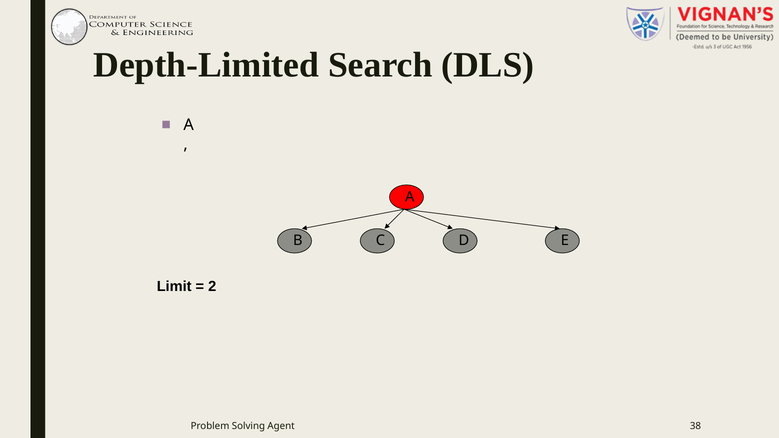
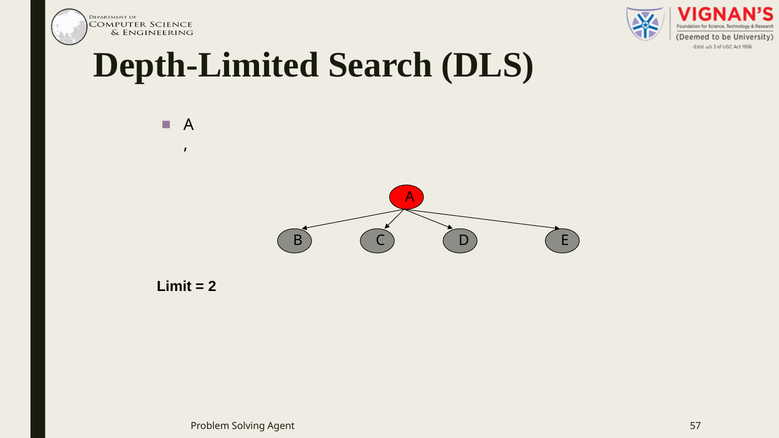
38: 38 -> 57
